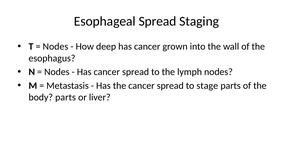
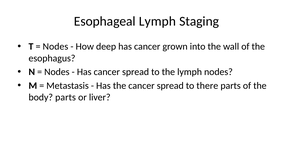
Esophageal Spread: Spread -> Lymph
stage: stage -> there
